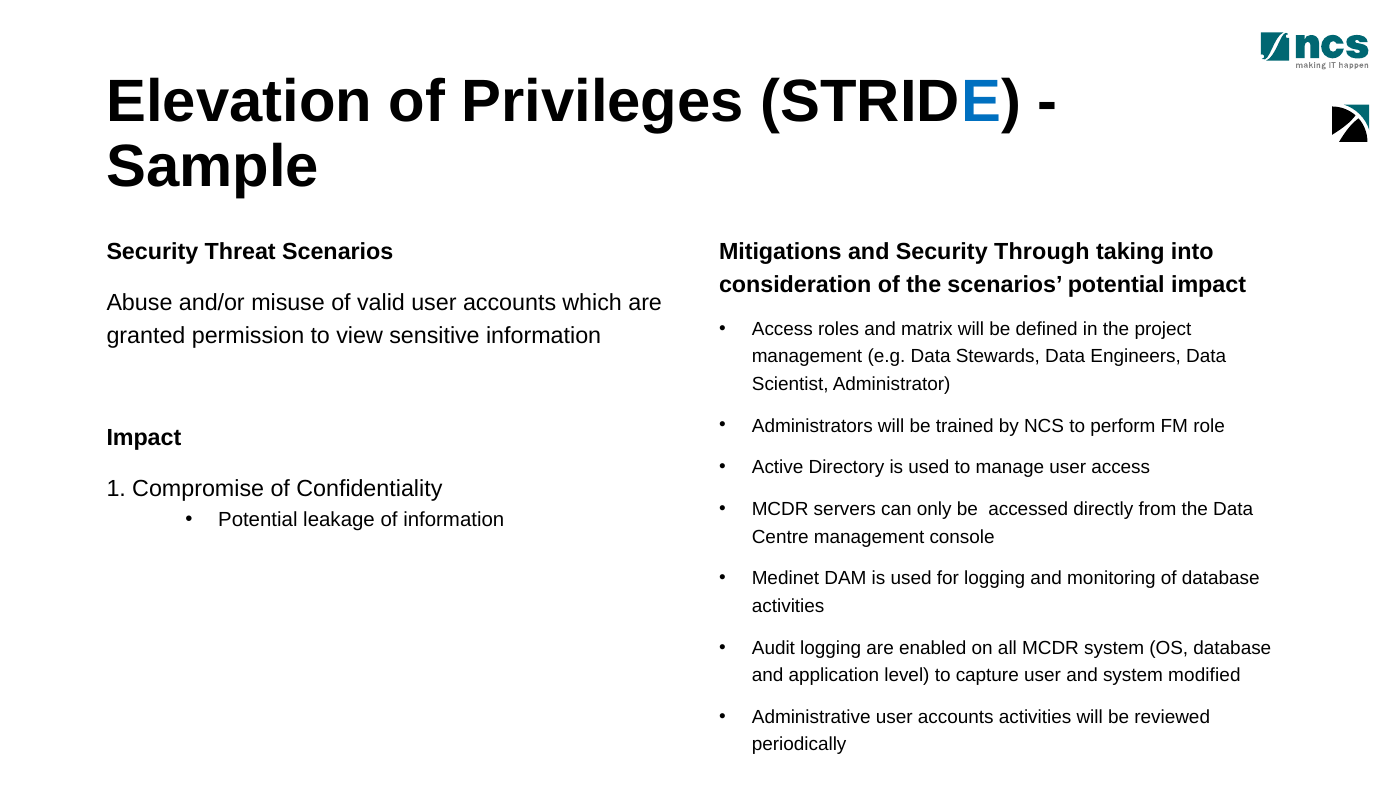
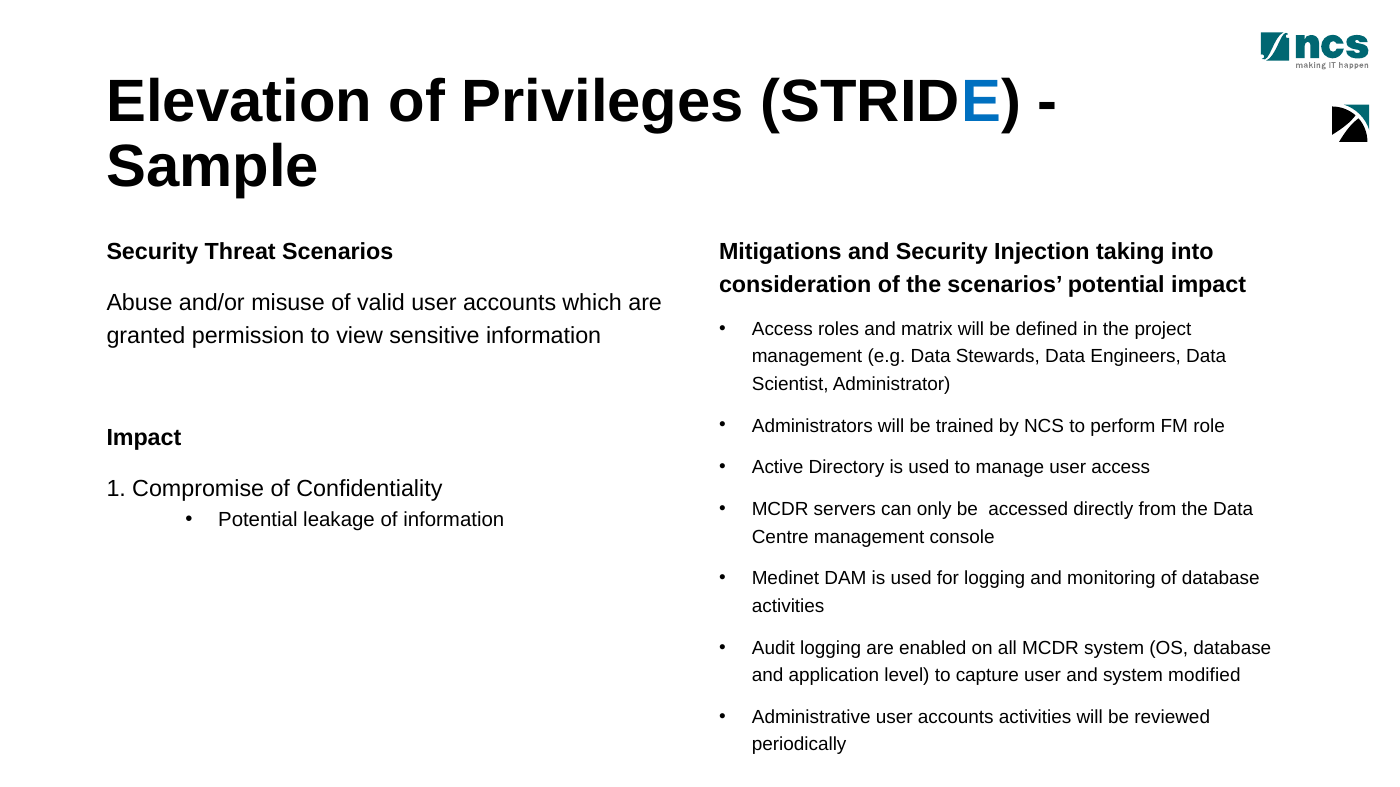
Through: Through -> Injection
